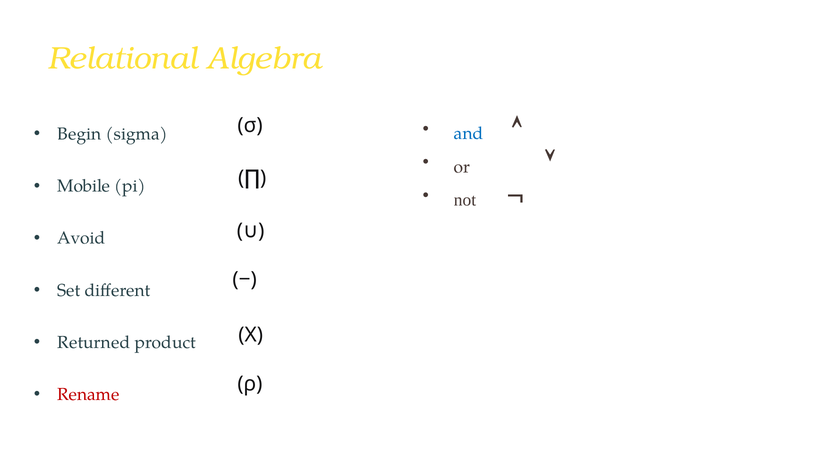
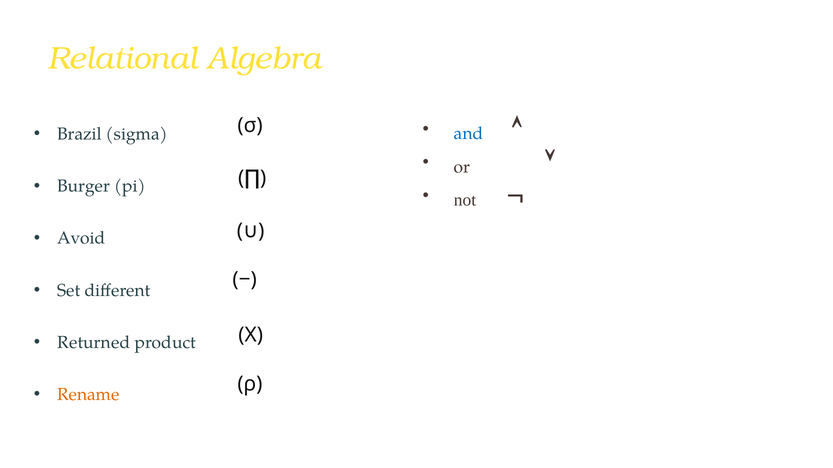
Begin: Begin -> Brazil
Mobile: Mobile -> Burger
Rename colour: red -> orange
